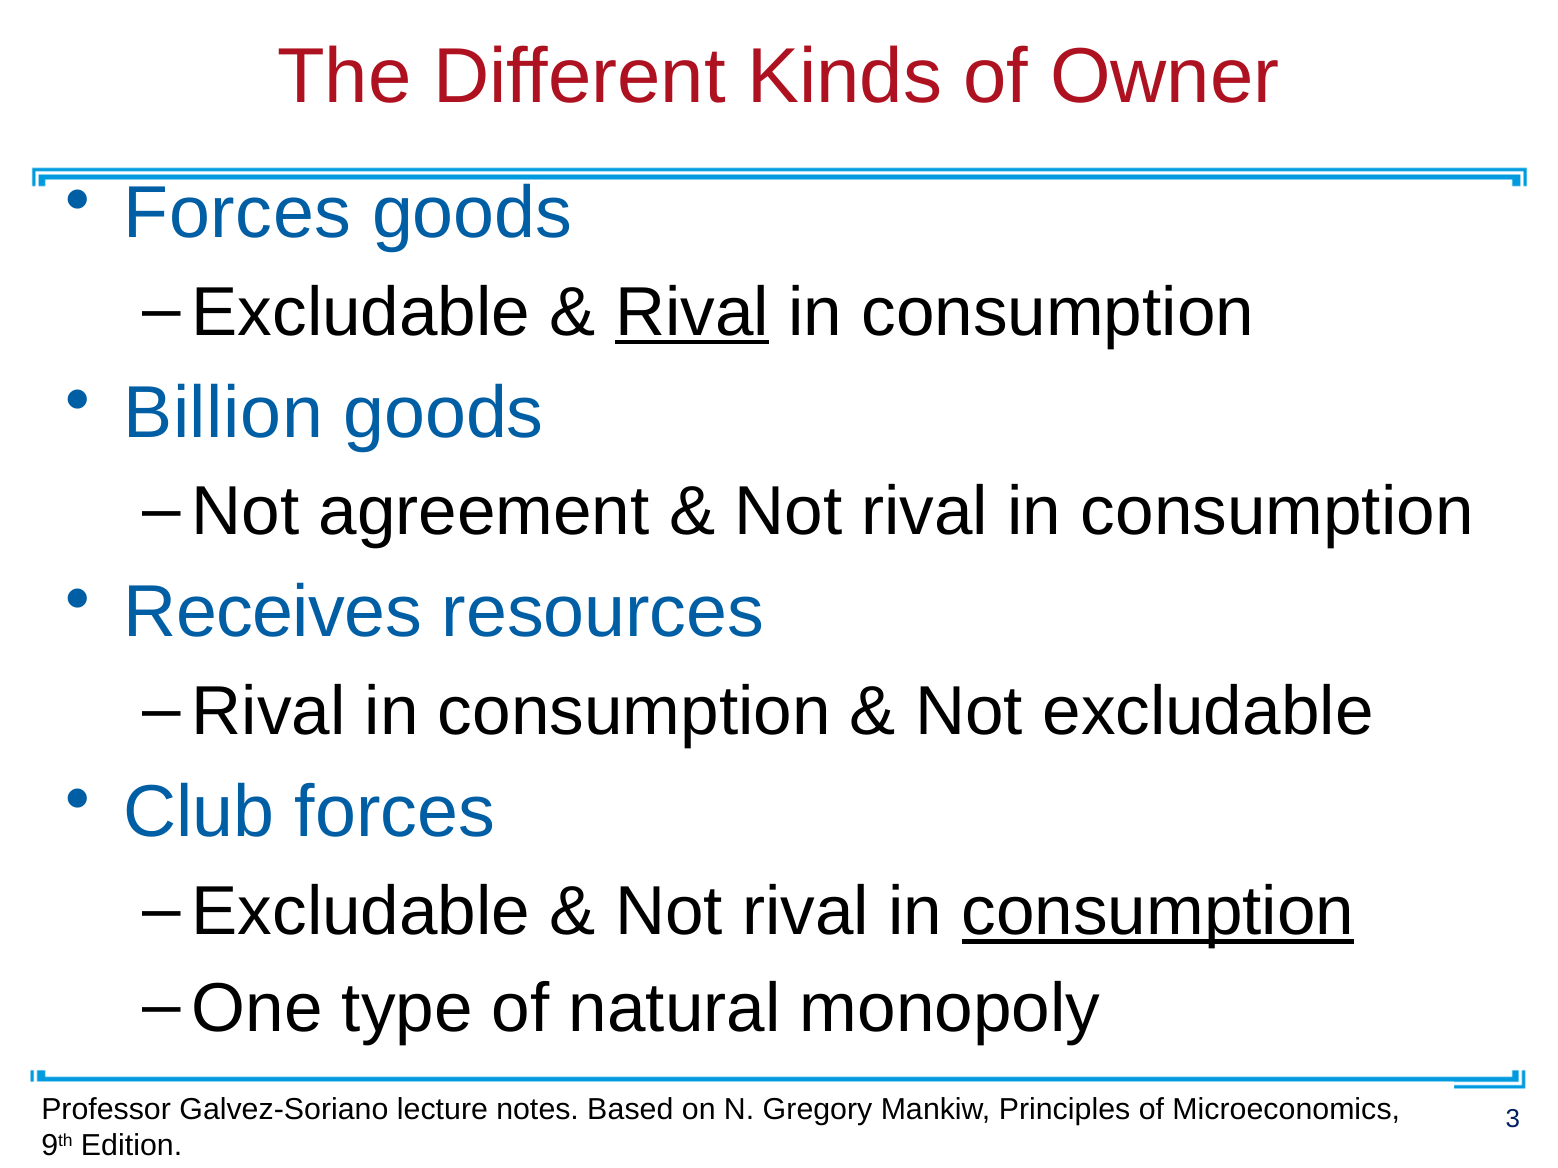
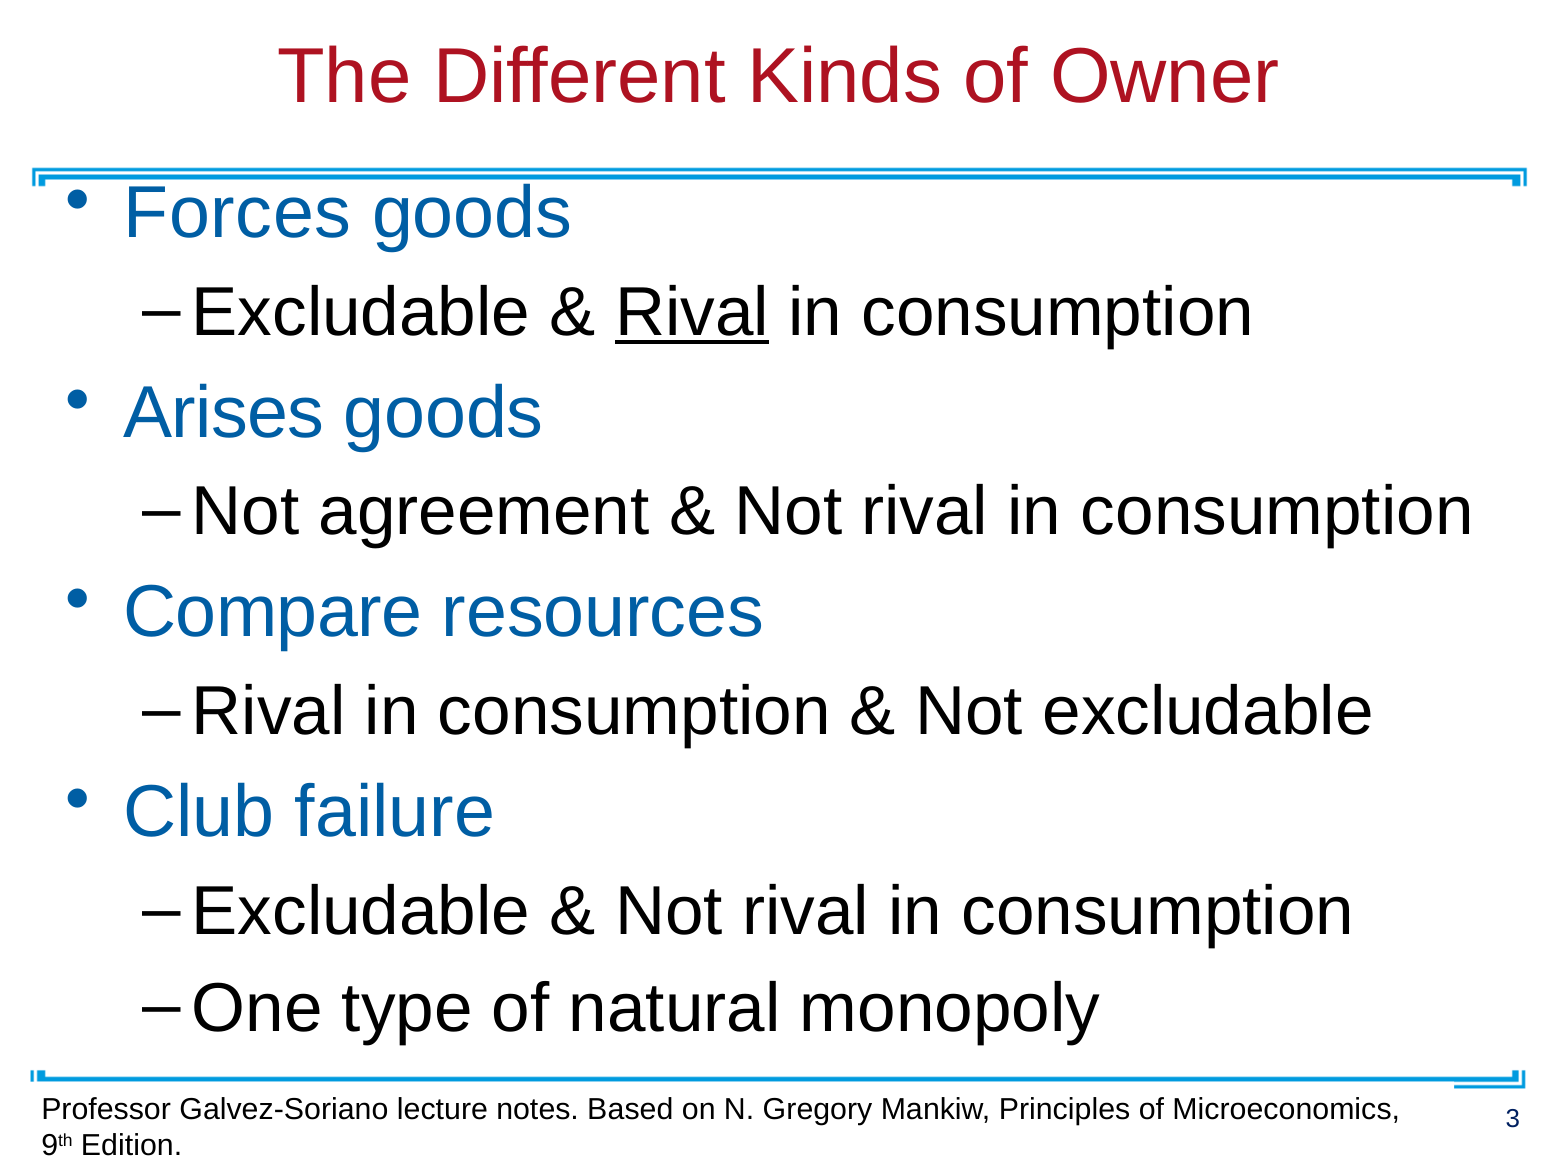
Billion: Billion -> Arises
Receives: Receives -> Compare
Club forces: forces -> failure
consumption at (1158, 912) underline: present -> none
